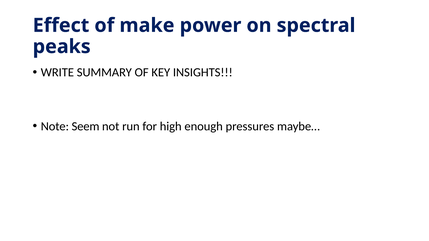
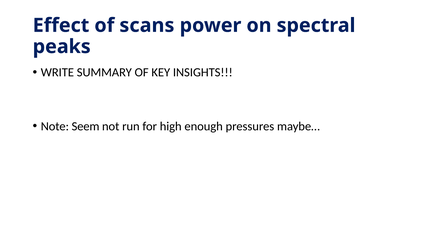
make: make -> scans
